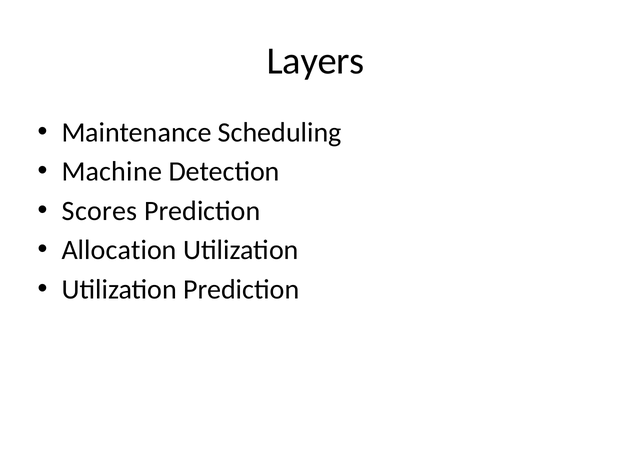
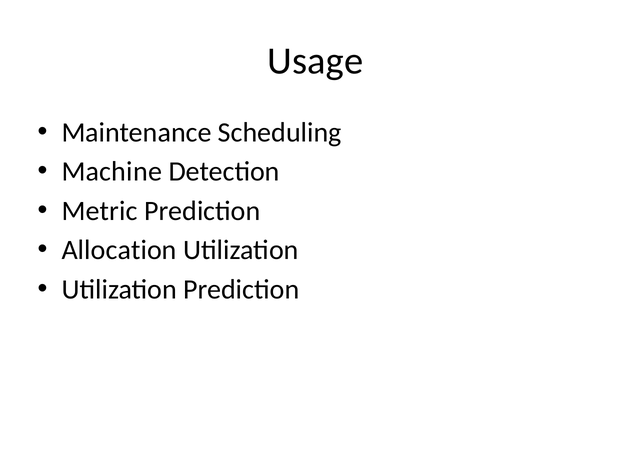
Layers: Layers -> Usage
Scores: Scores -> Metric
